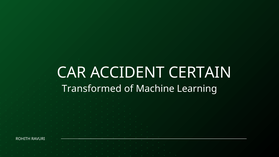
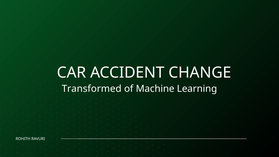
CERTAIN: CERTAIN -> CHANGE
